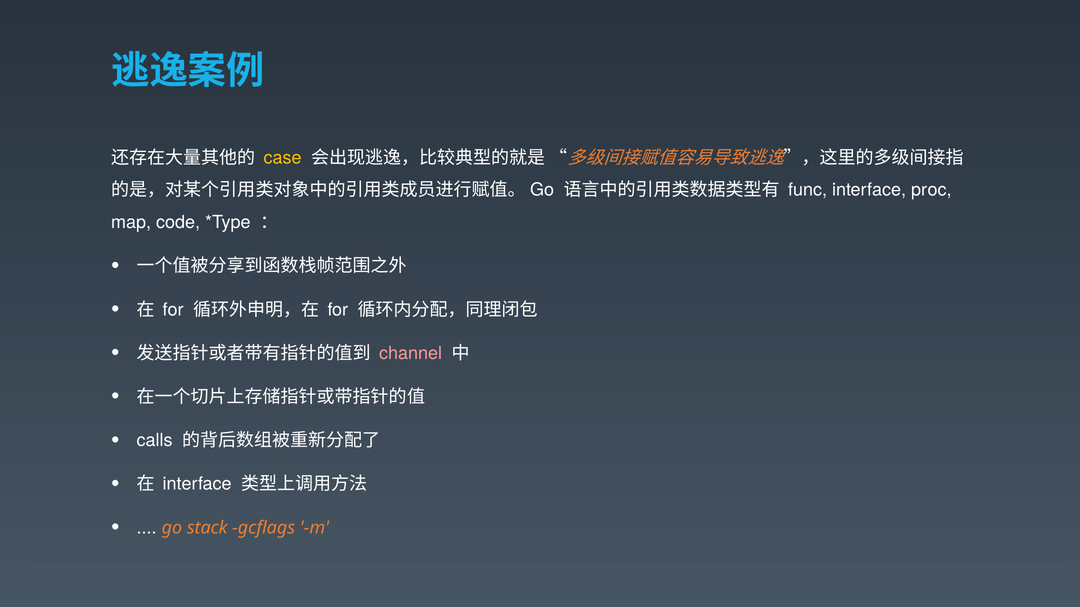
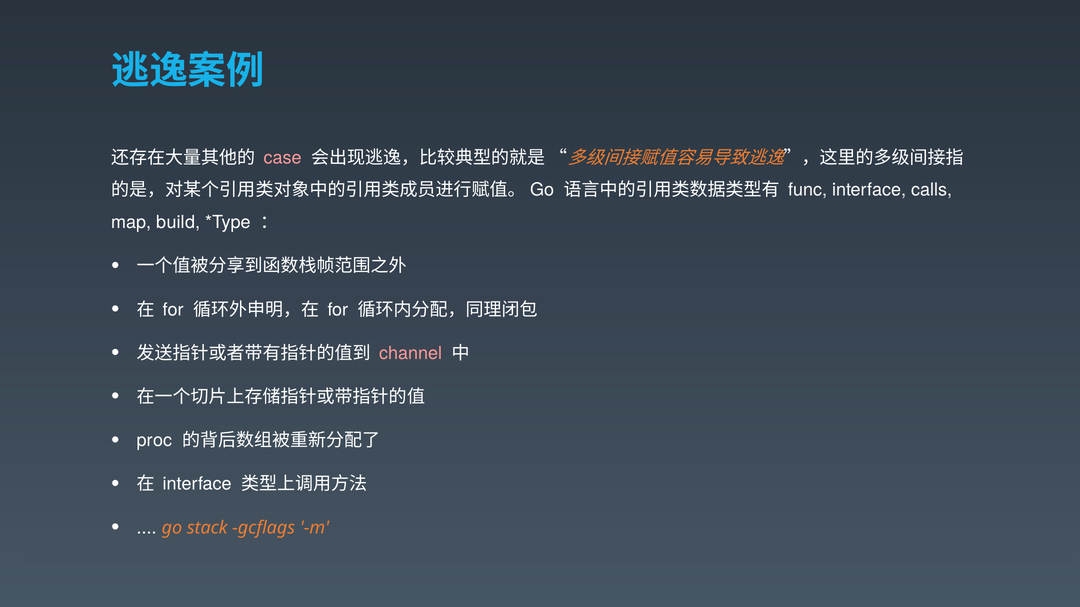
case colour: yellow -> pink
proc: proc -> calls
code: code -> build
calls: calls -> proc
